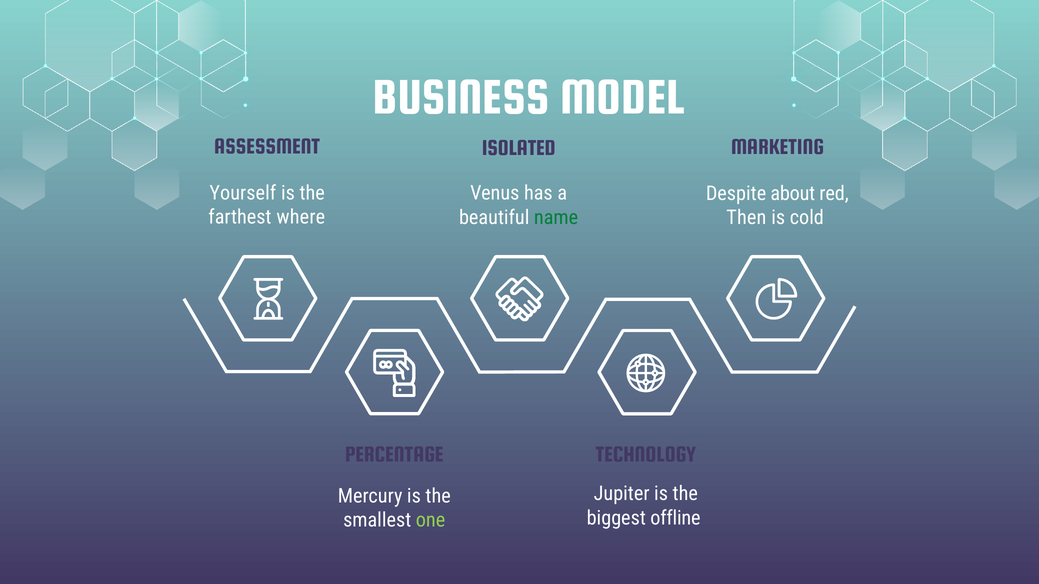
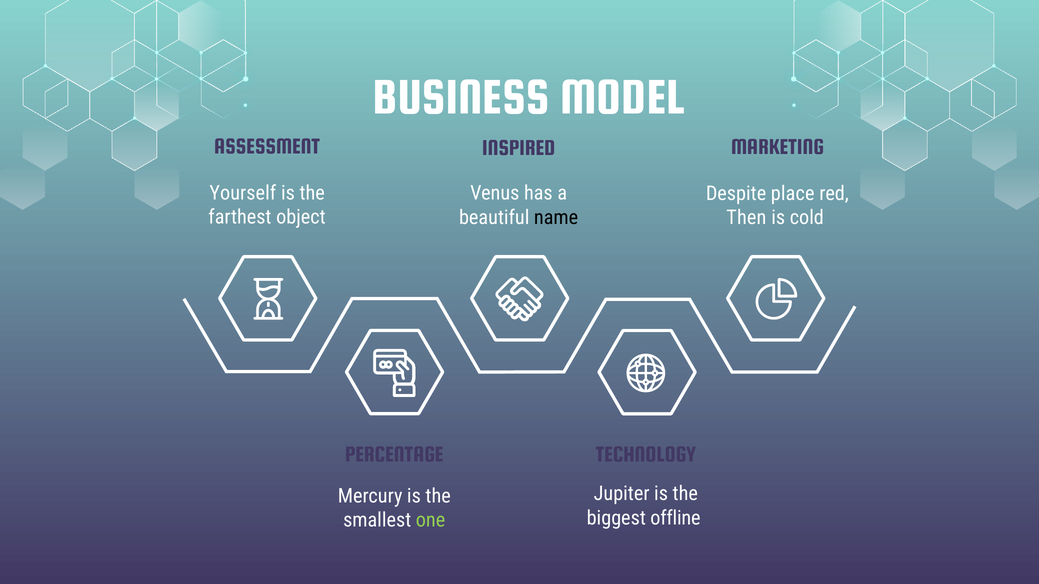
ISOLATED: ISOLATED -> INSPIRED
about: about -> place
where: where -> object
name colour: green -> black
